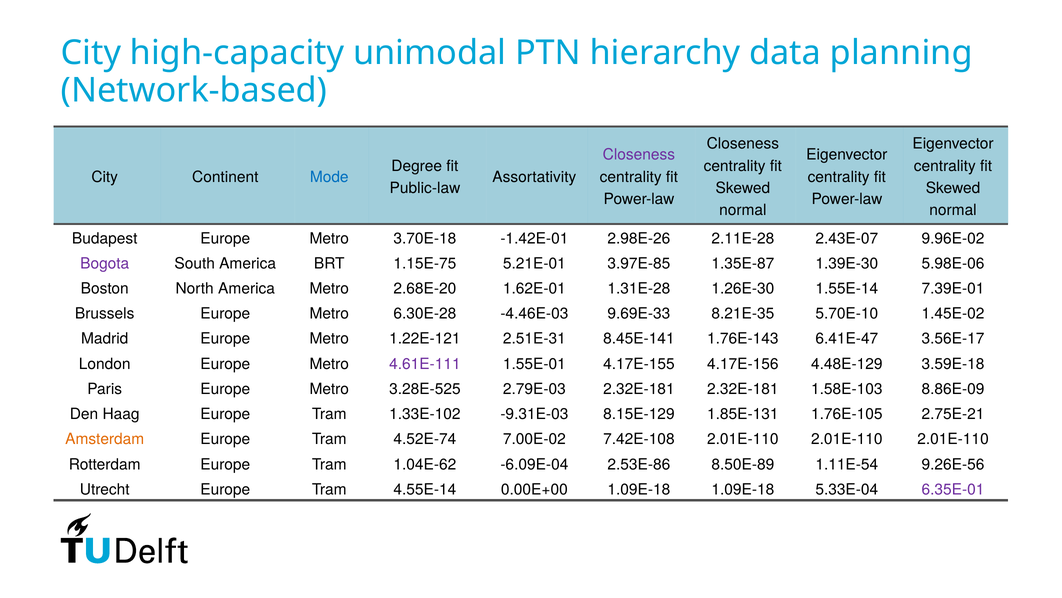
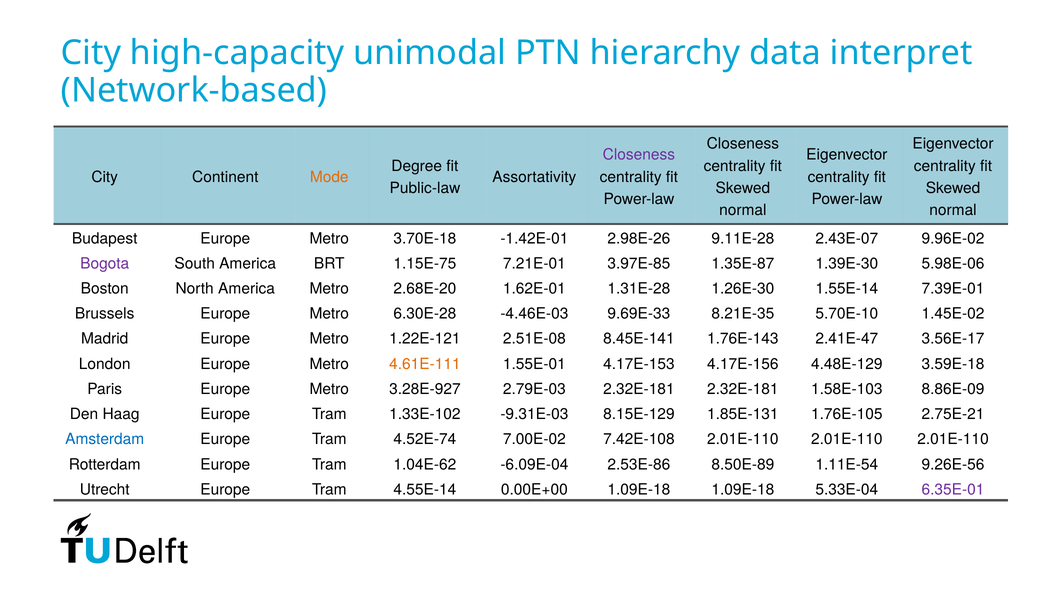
planning: planning -> interpret
Mode colour: blue -> orange
2.11E-28: 2.11E-28 -> 9.11E-28
5.21E-01: 5.21E-01 -> 7.21E-01
2.51E-31: 2.51E-31 -> 2.51E-08
6.41E-47: 6.41E-47 -> 2.41E-47
4.61E-111 colour: purple -> orange
4.17E-155: 4.17E-155 -> 4.17E-153
3.28E-525: 3.28E-525 -> 3.28E-927
Amsterdam colour: orange -> blue
